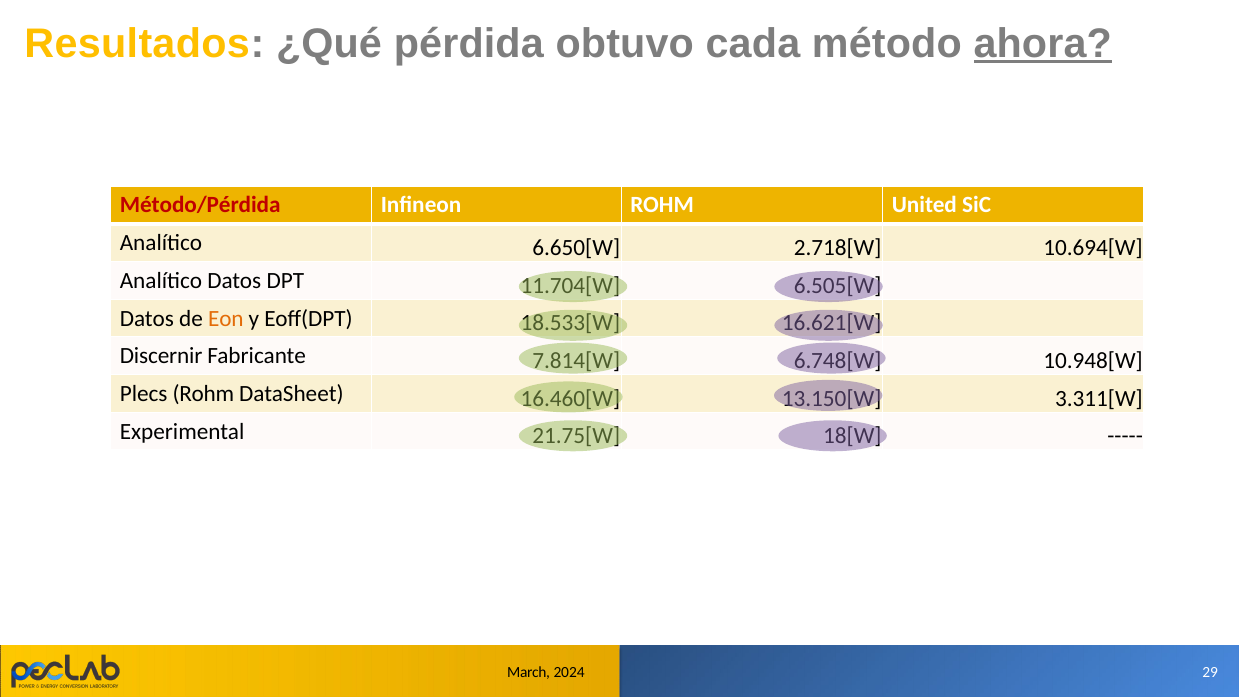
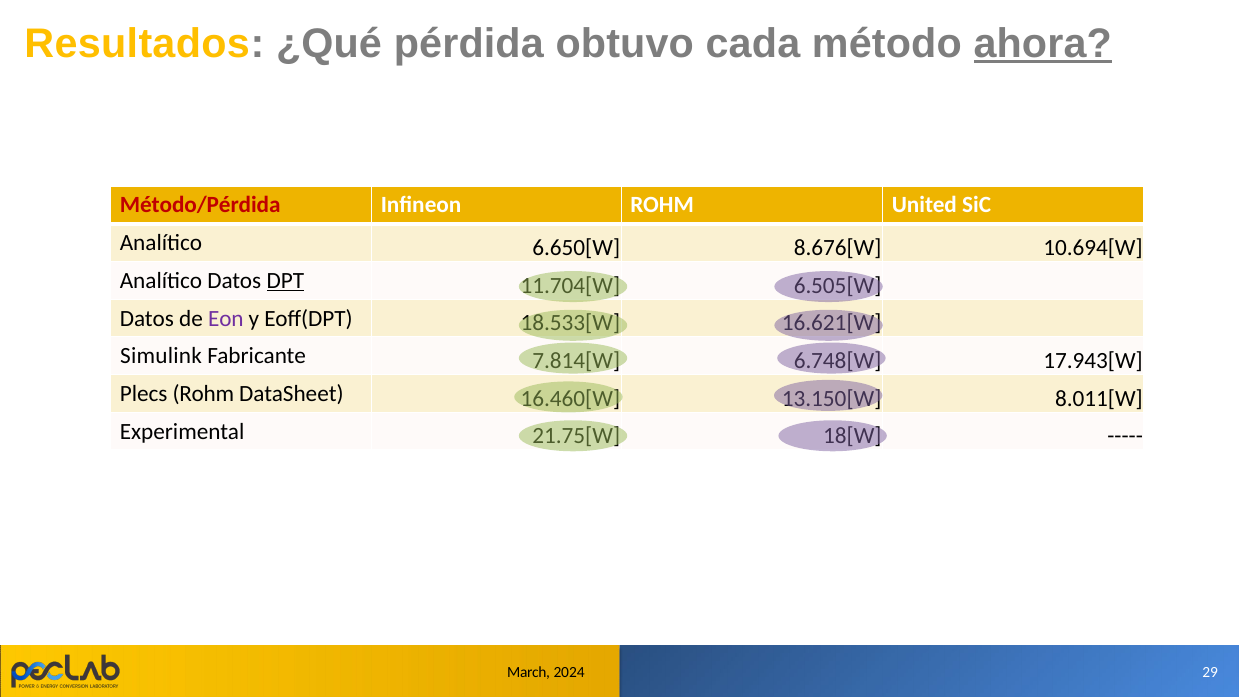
2.718[W: 2.718[W -> 8.676[W
DPT underline: none -> present
Eon colour: orange -> purple
Discernir: Discernir -> Simulink
10.948[W: 10.948[W -> 17.943[W
3.311[W: 3.311[W -> 8.011[W
